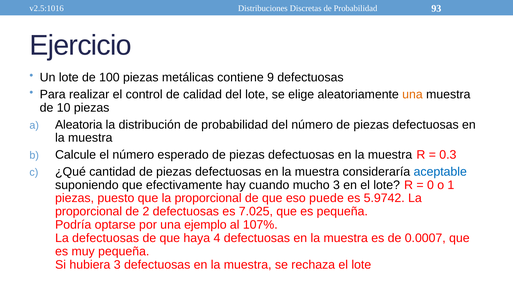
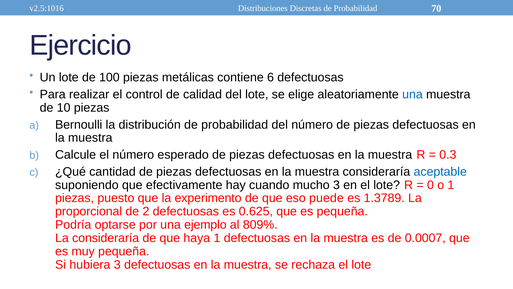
93: 93 -> 70
9: 9 -> 6
una at (412, 94) colour: orange -> blue
Aleatoria: Aleatoria -> Bernoulli
que la proporcional: proporcional -> experimento
5.9742: 5.9742 -> 1.3789
7.025: 7.025 -> 0.625
107%: 107% -> 809%
La defectuosas: defectuosas -> consideraría
haya 4: 4 -> 1
